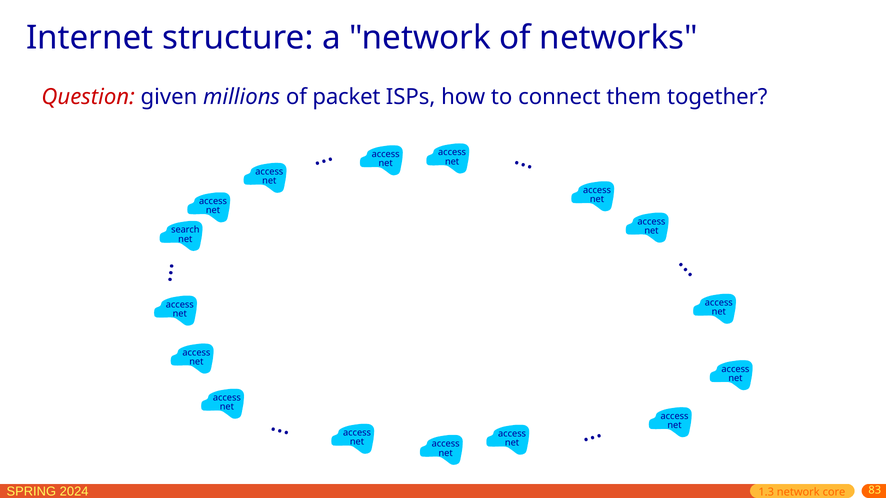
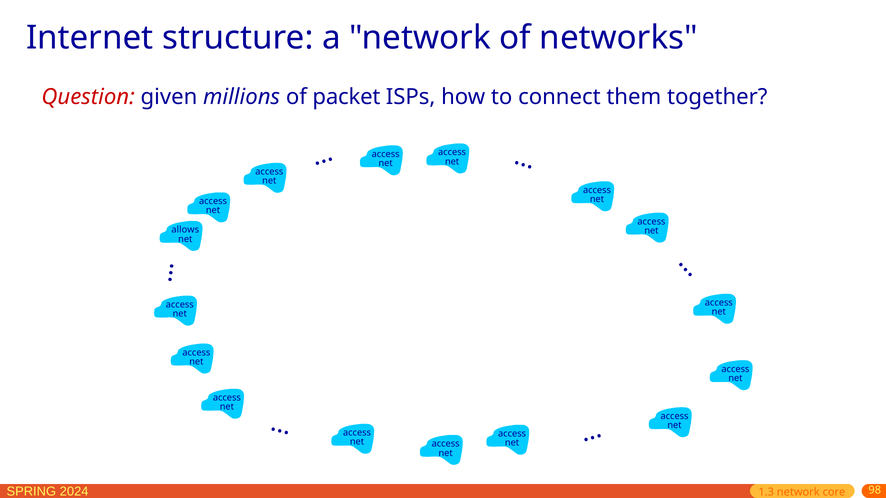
search: search -> allows
83: 83 -> 98
